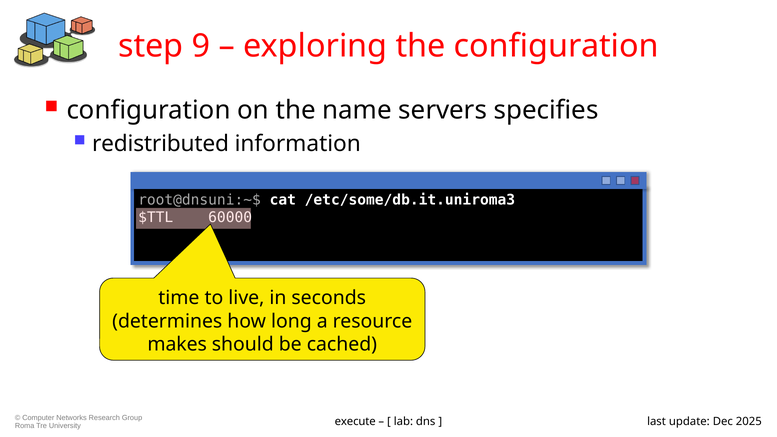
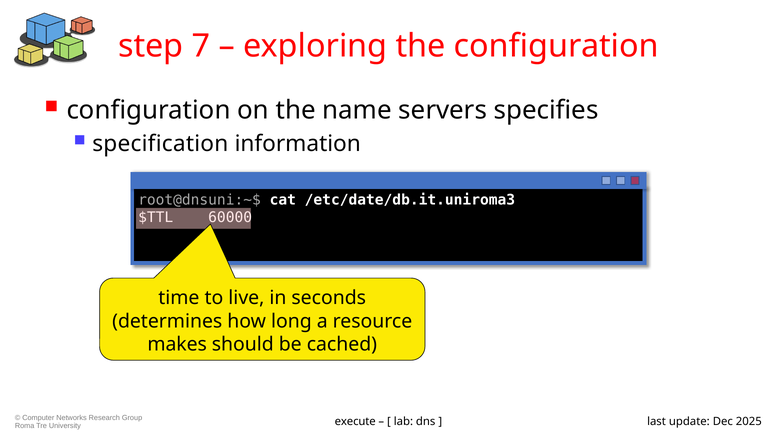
9: 9 -> 7
redistributed: redistributed -> specification
/etc/some/db.it.uniroma3: /etc/some/db.it.uniroma3 -> /etc/date/db.it.uniroma3
